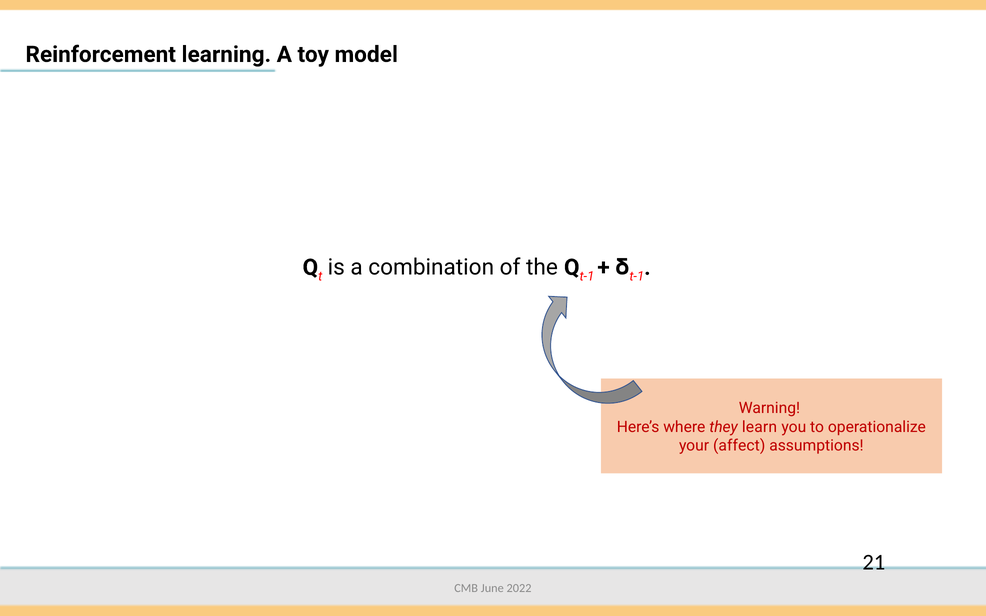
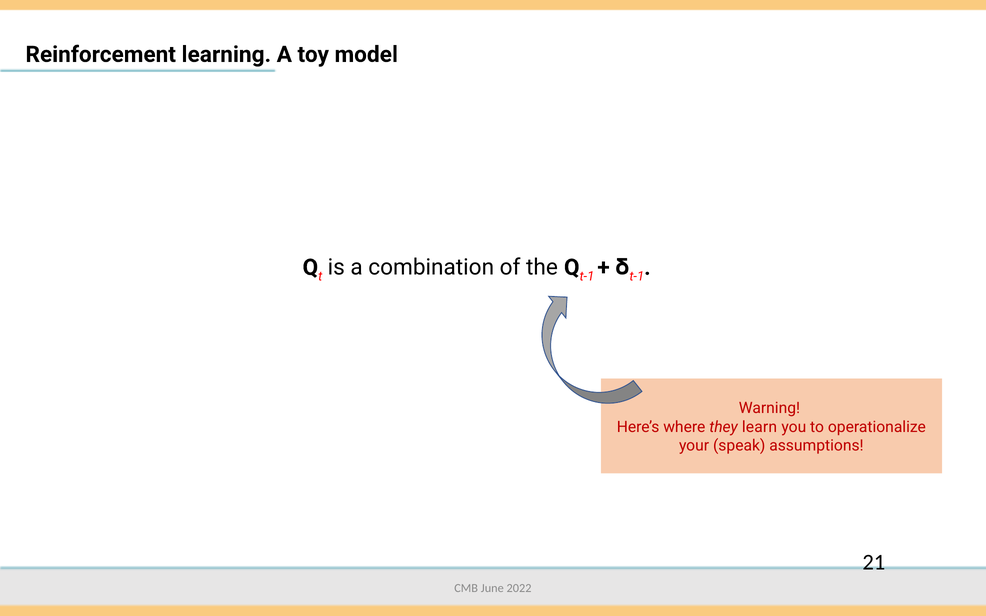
affect: affect -> speak
